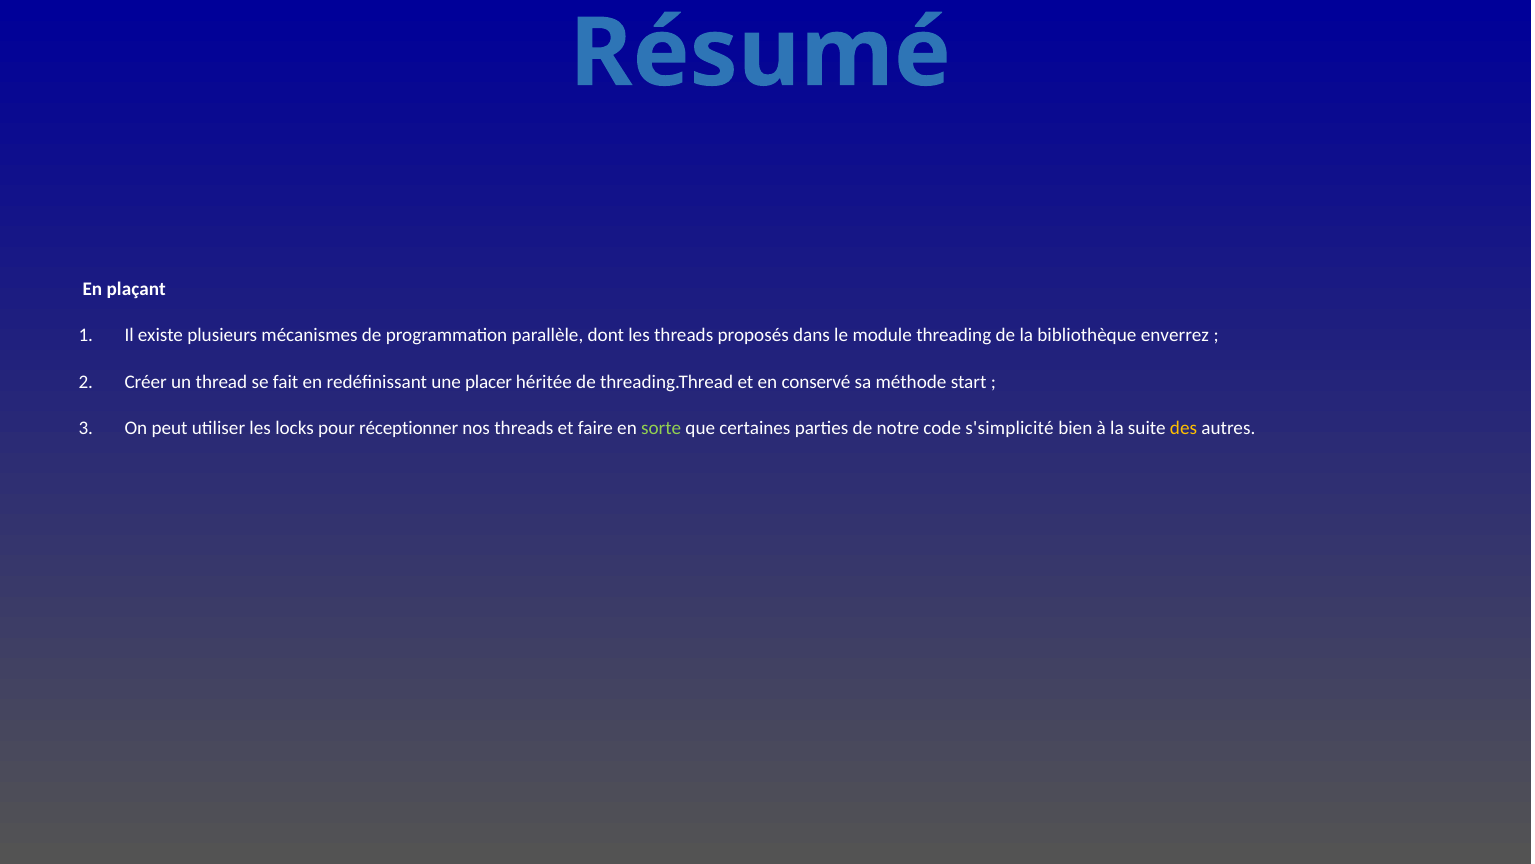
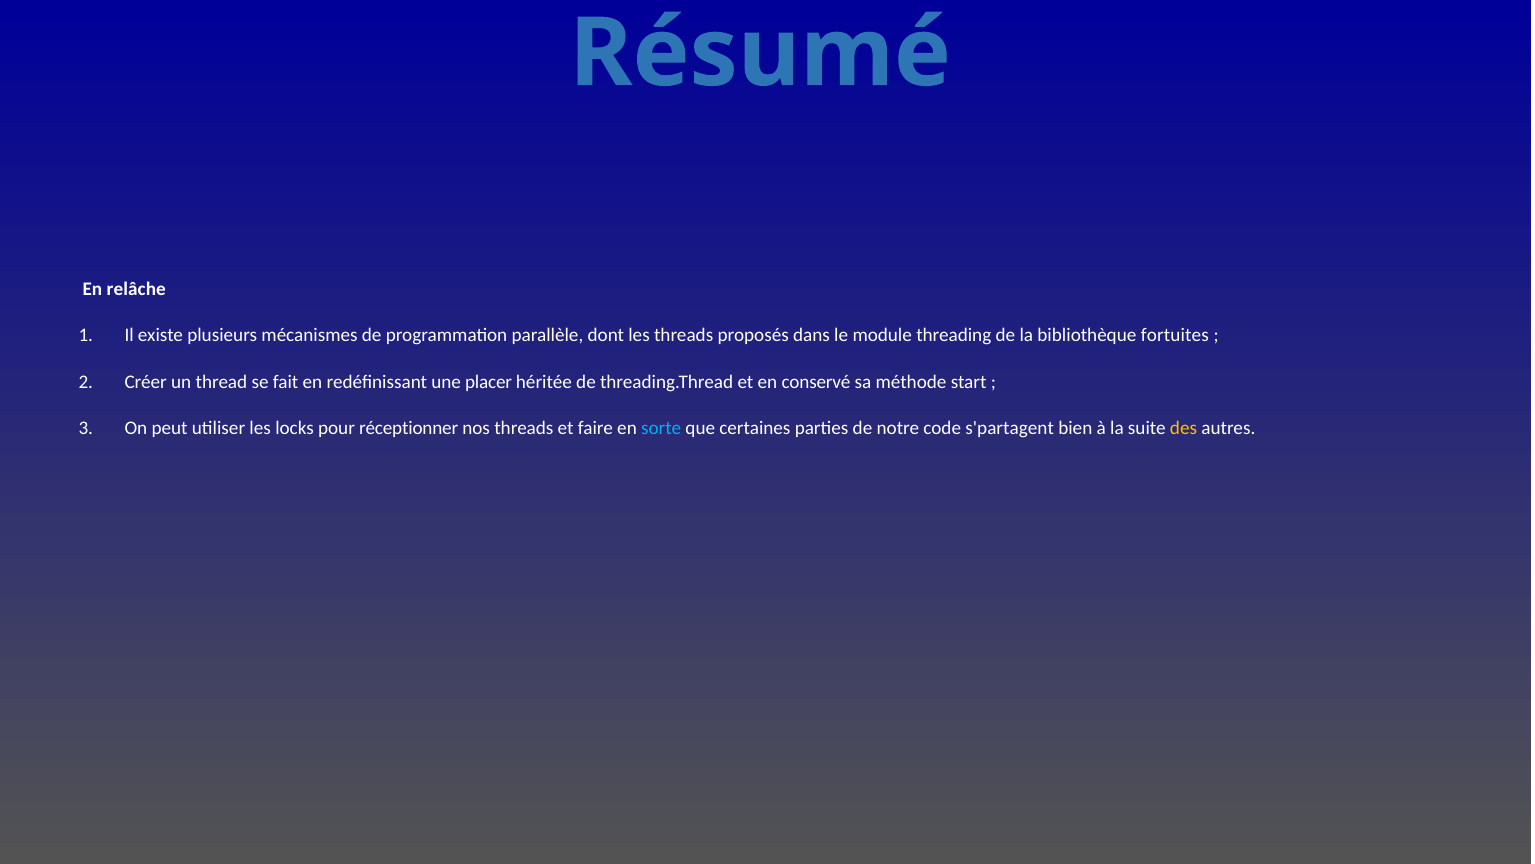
plaçant: plaçant -> relâche
enverrez: enverrez -> fortuites
sorte colour: light green -> light blue
s'simplicité: s'simplicité -> s'partagent
